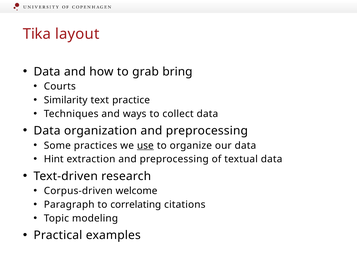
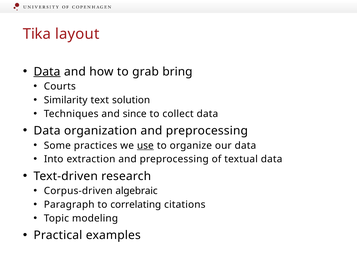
Data at (47, 72) underline: none -> present
practice: practice -> solution
ways: ways -> since
Hint: Hint -> Into
welcome: welcome -> algebraic
